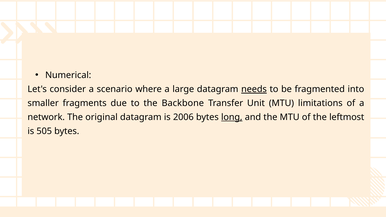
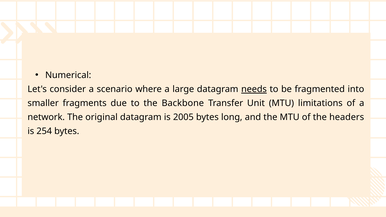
2006: 2006 -> 2005
long underline: present -> none
leftmost: leftmost -> headers
505: 505 -> 254
